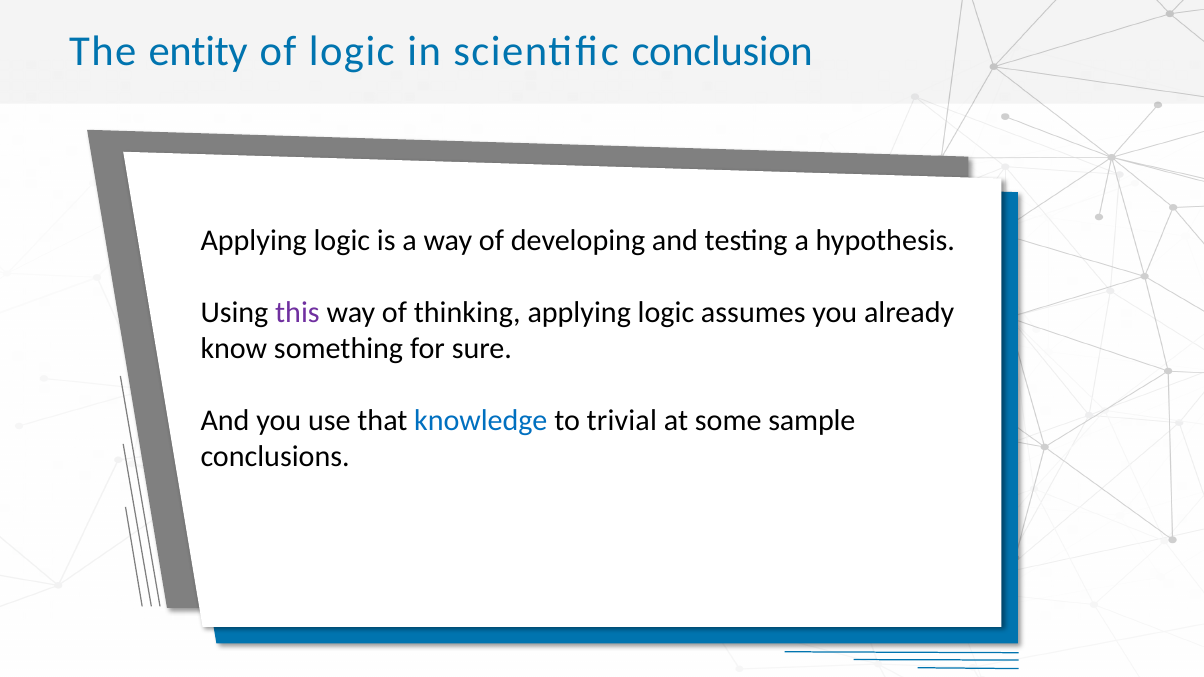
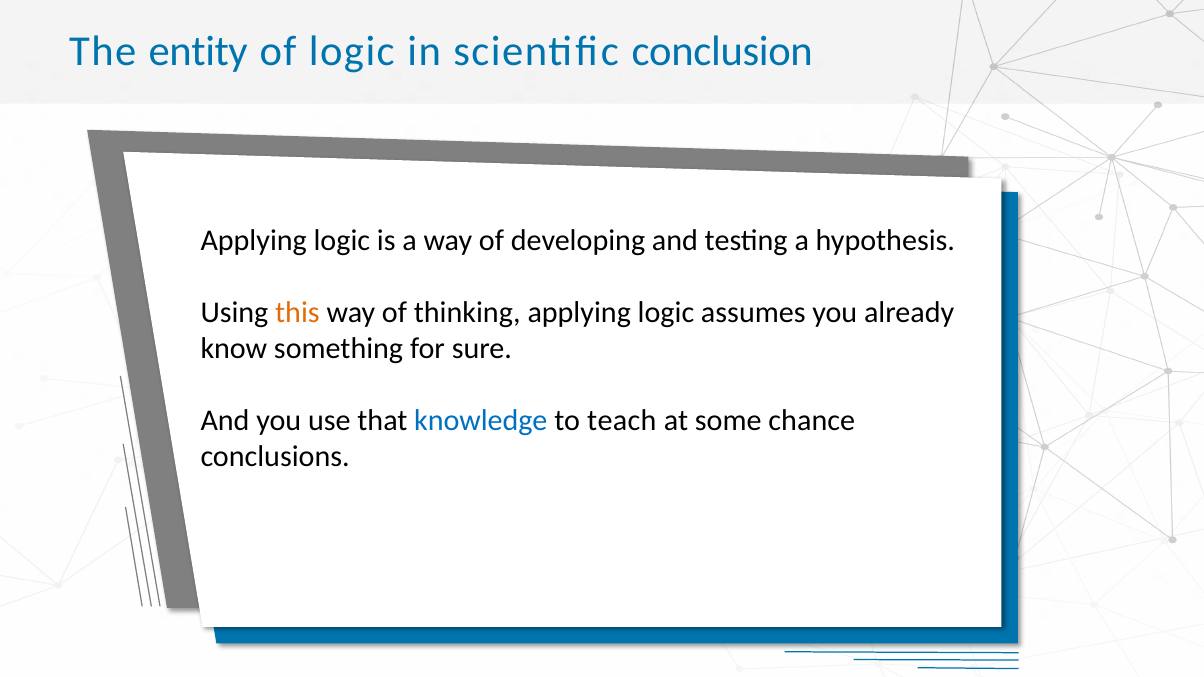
this colour: purple -> orange
trivial: trivial -> teach
sample: sample -> chance
